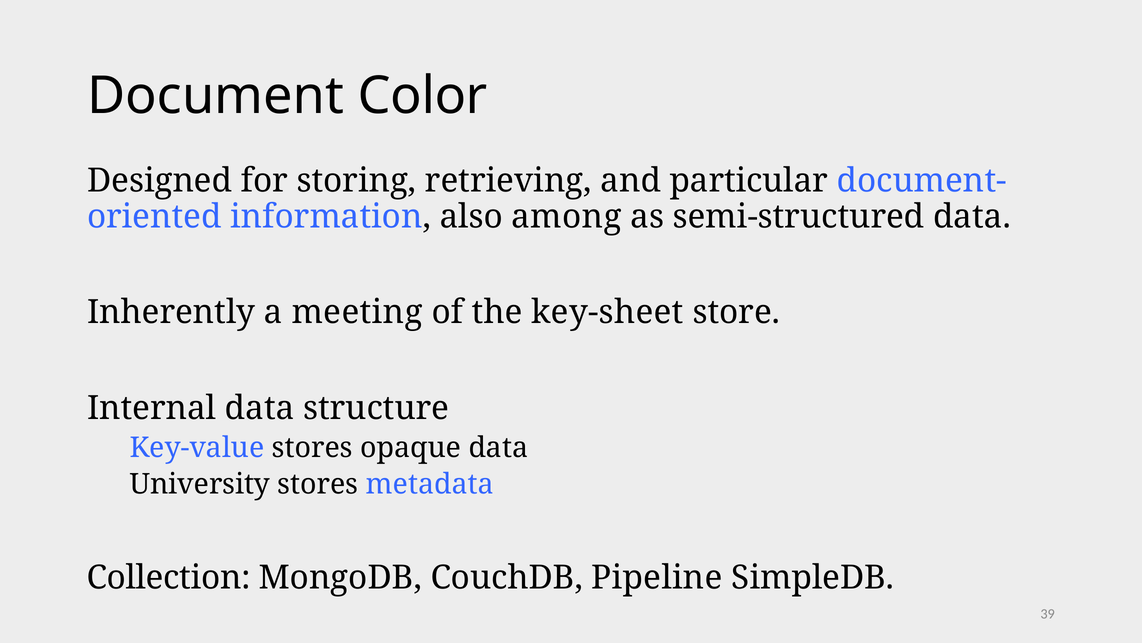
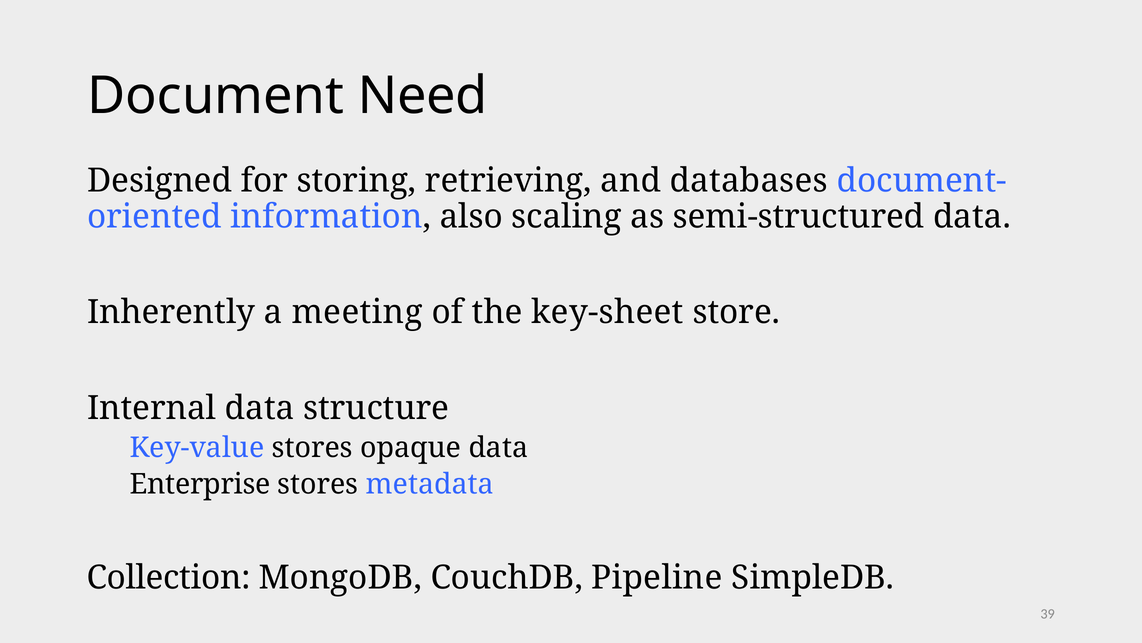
Color: Color -> Need
particular: particular -> databases
among: among -> scaling
University: University -> Enterprise
